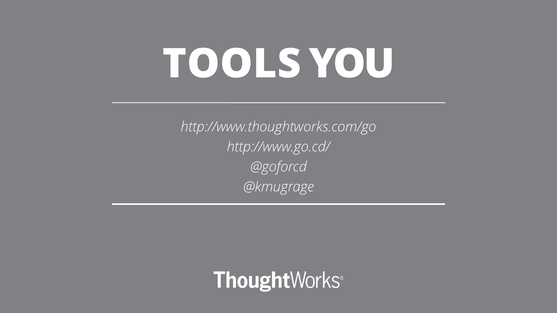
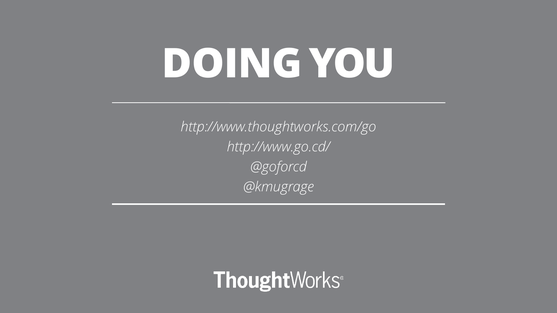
TOOLS: TOOLS -> DOING
